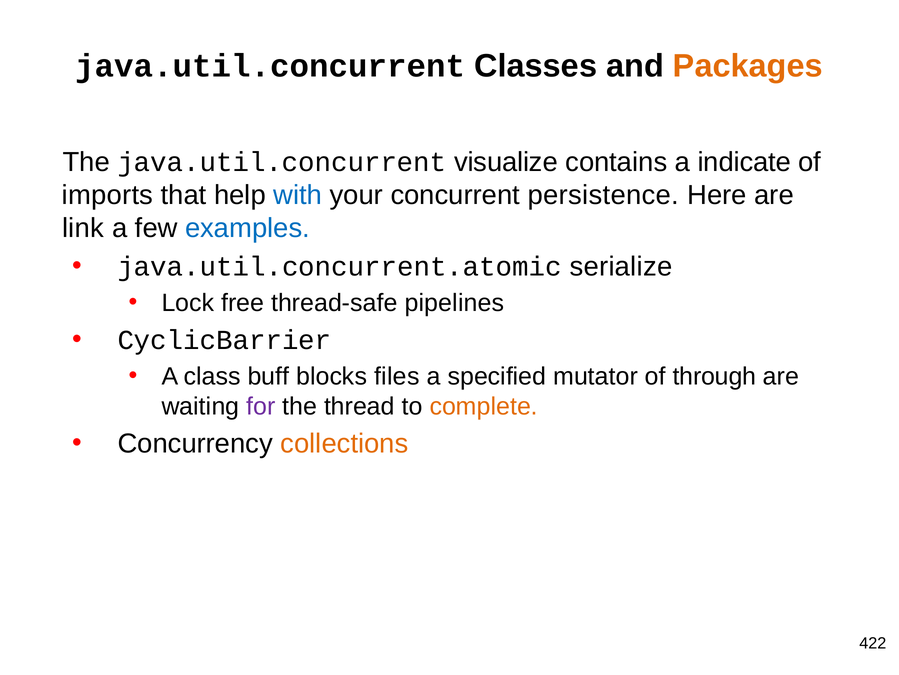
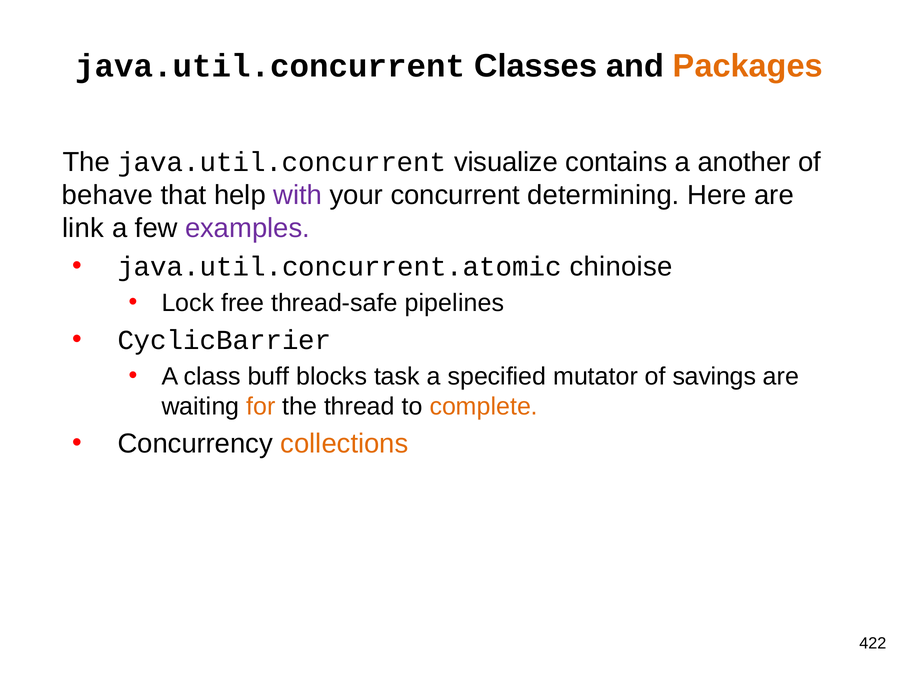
indicate: indicate -> another
imports: imports -> behave
with colour: blue -> purple
persistence: persistence -> determining
examples colour: blue -> purple
serialize: serialize -> chinoise
files: files -> task
through: through -> savings
for colour: purple -> orange
